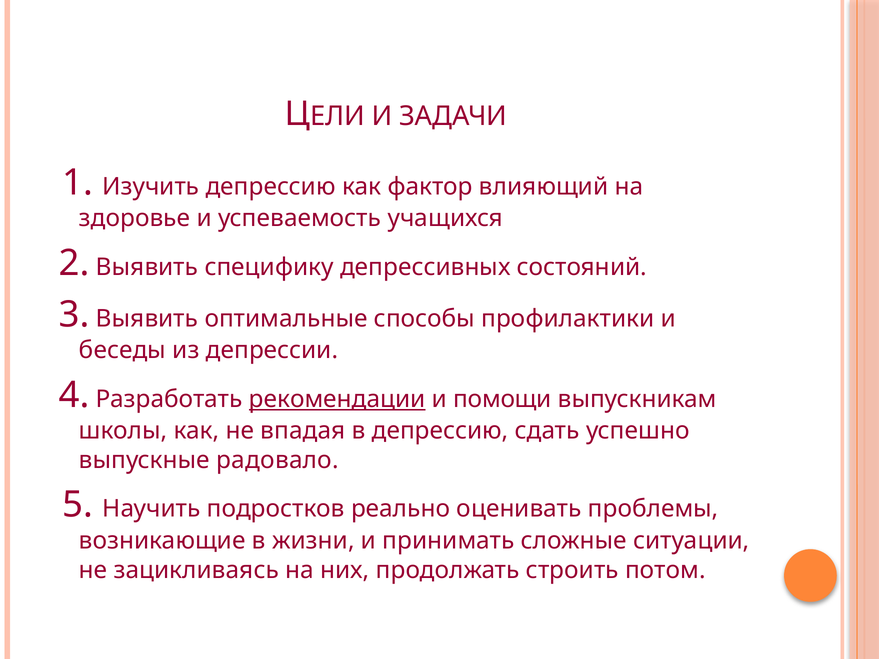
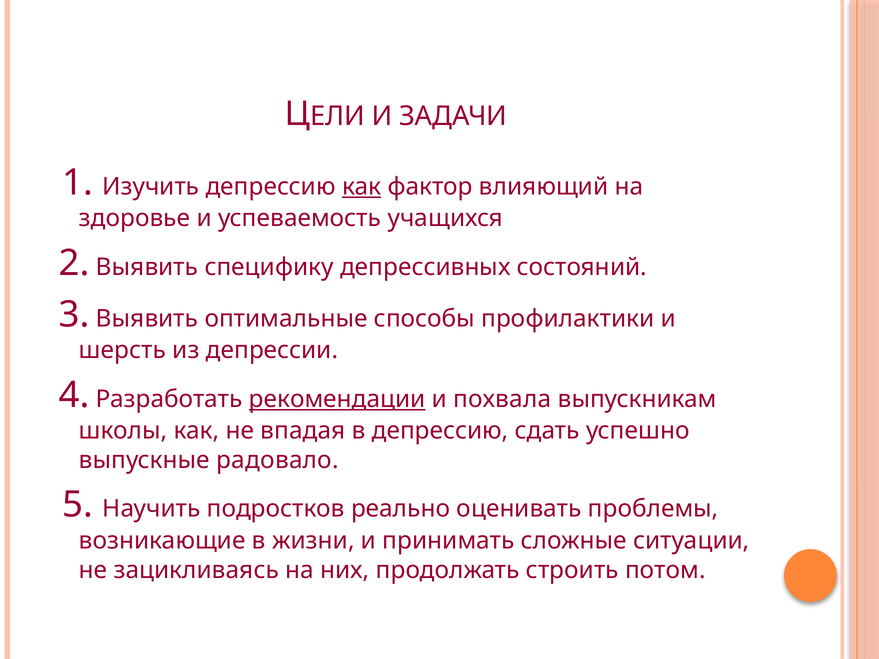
как at (362, 187) underline: none -> present
беседы: беседы -> шерсть
помощи: помощи -> похвала
